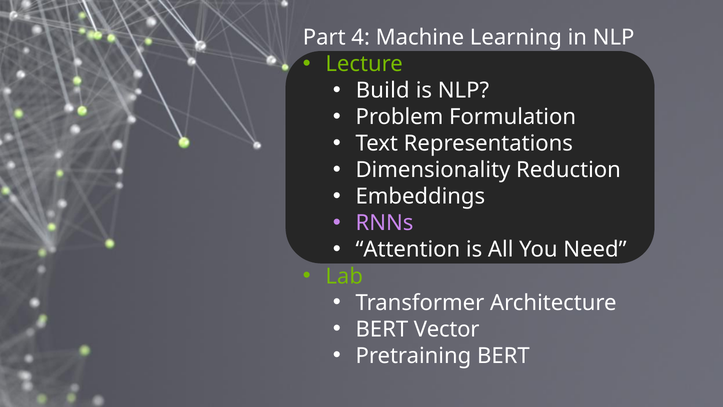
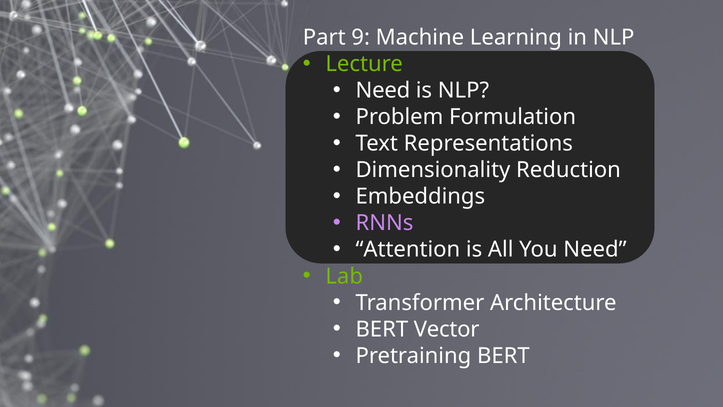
4: 4 -> 9
Build at (383, 91): Build -> Need
